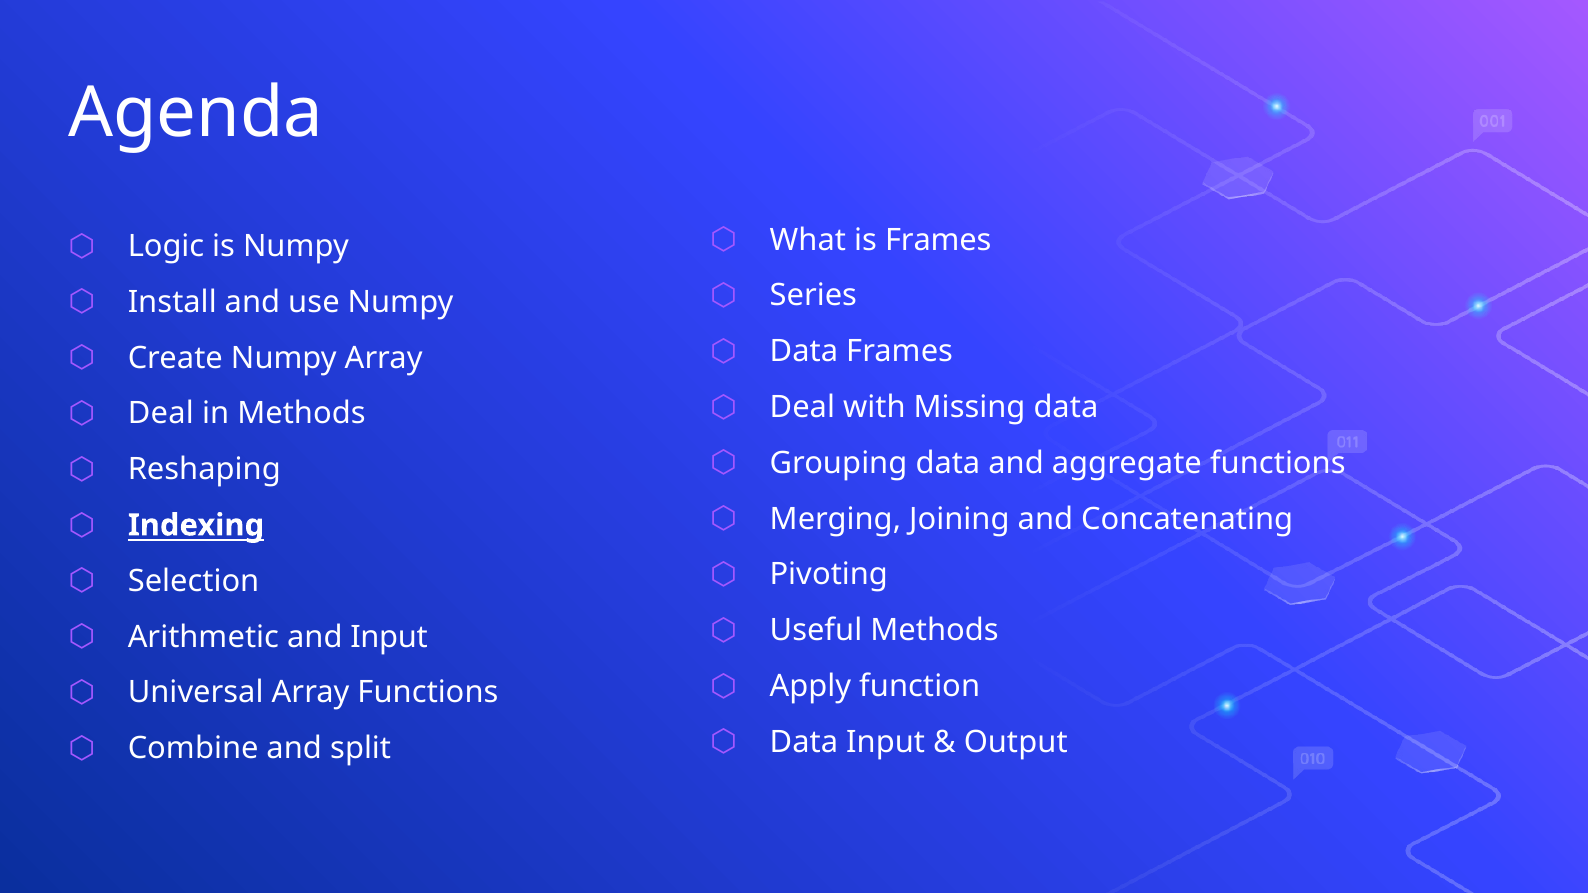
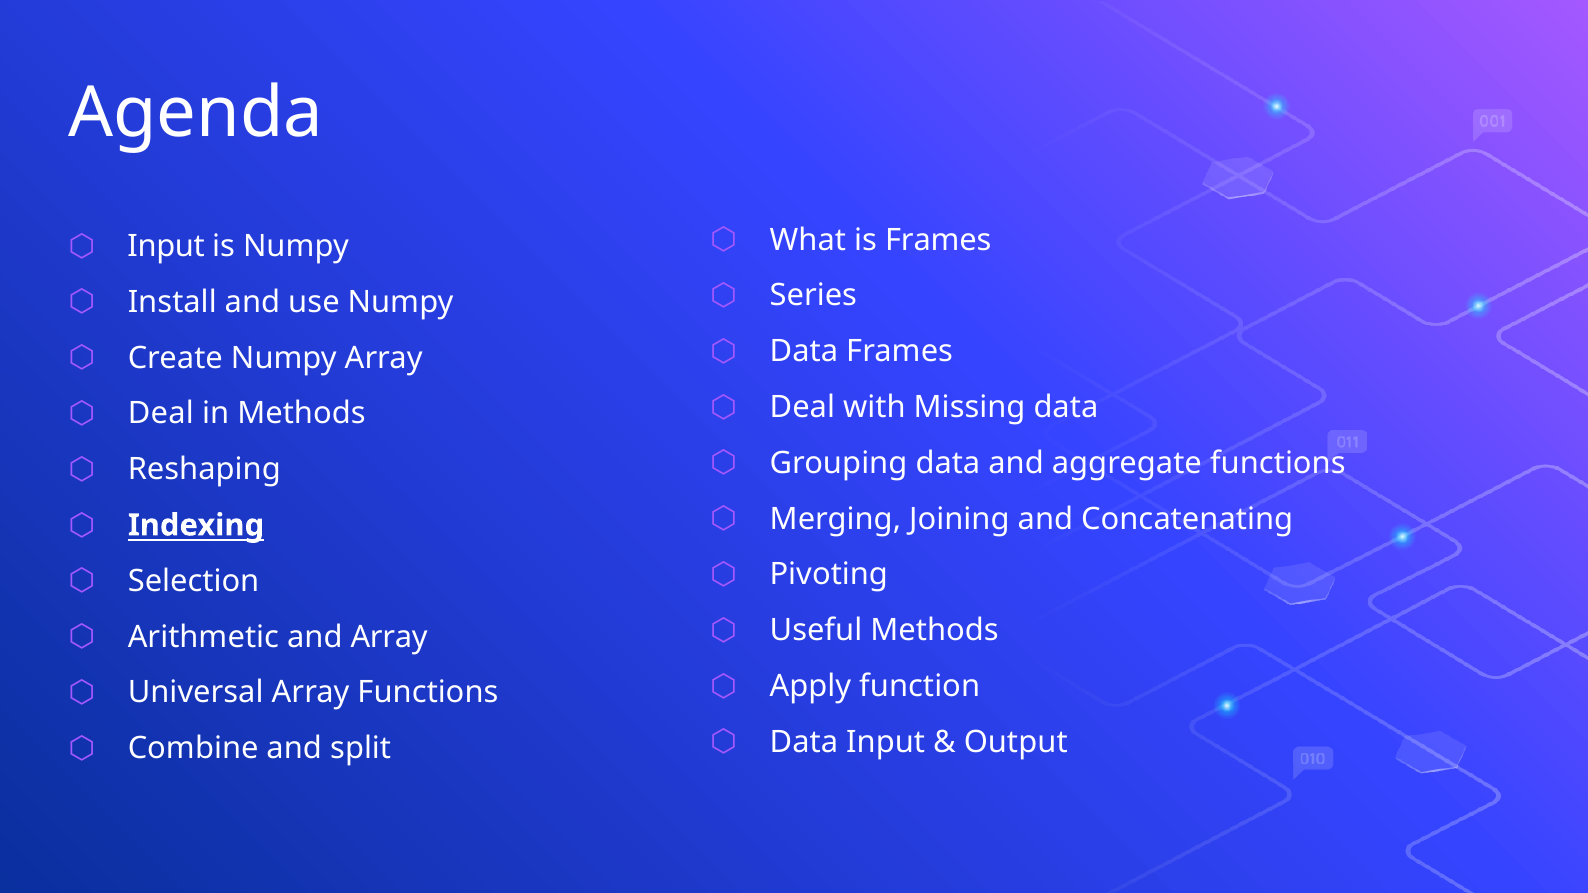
Logic at (166, 246): Logic -> Input
and Input: Input -> Array
